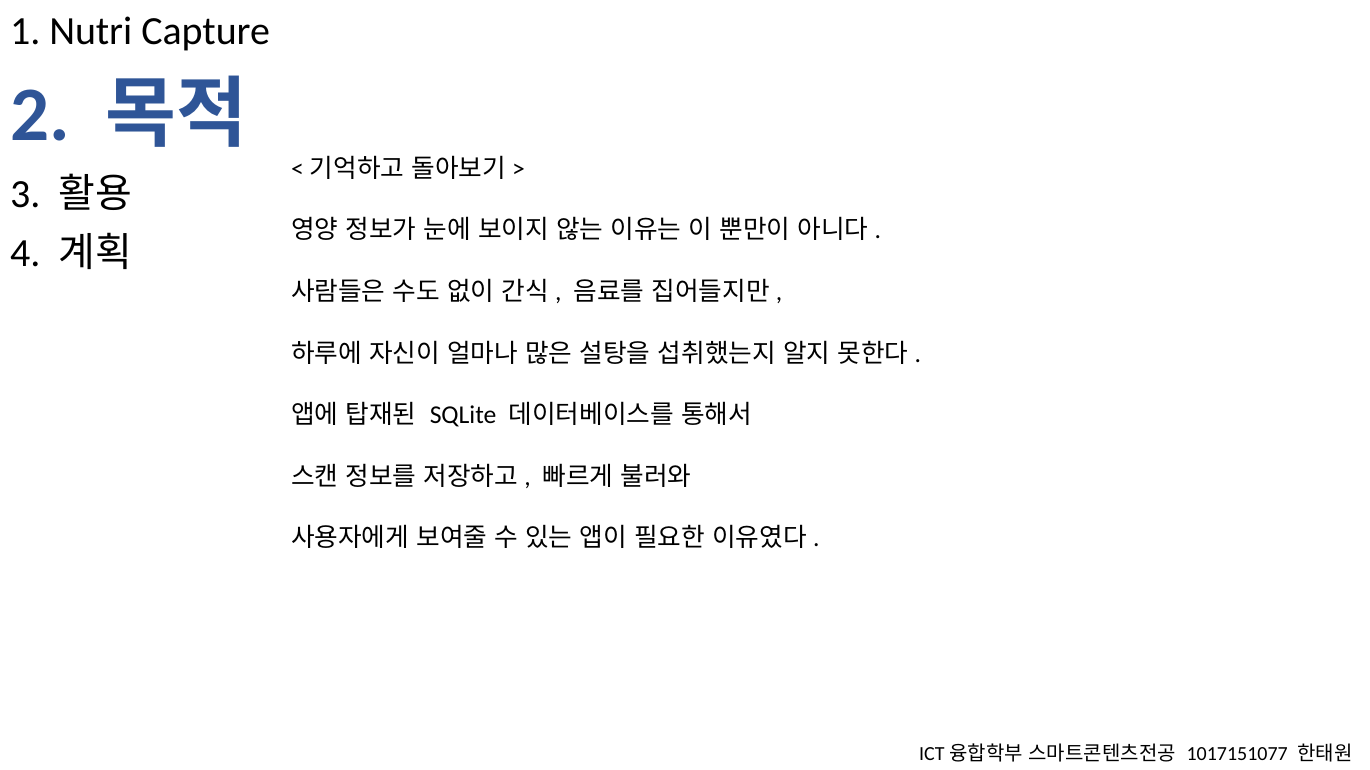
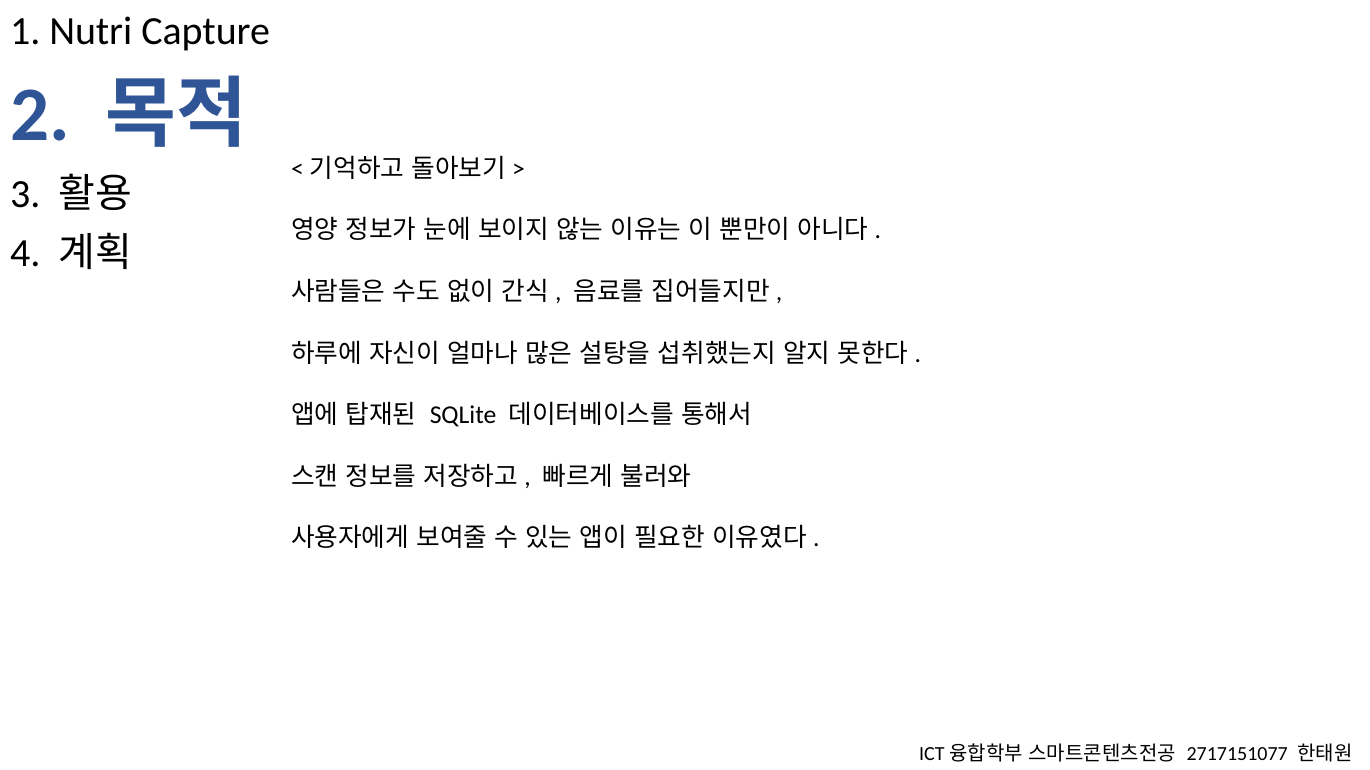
1017151077: 1017151077 -> 2717151077
